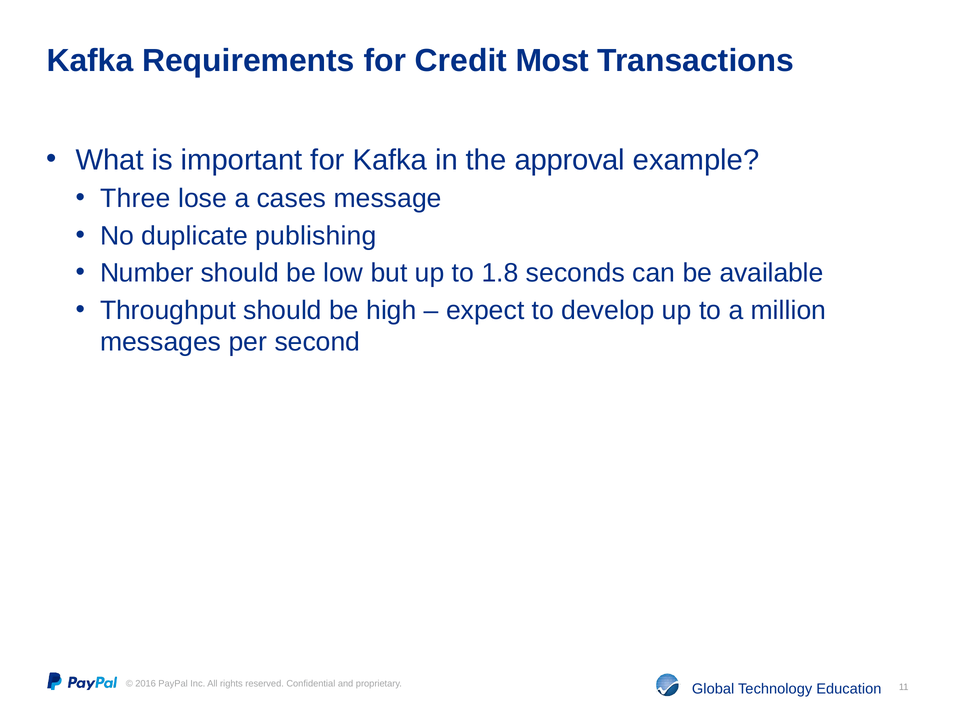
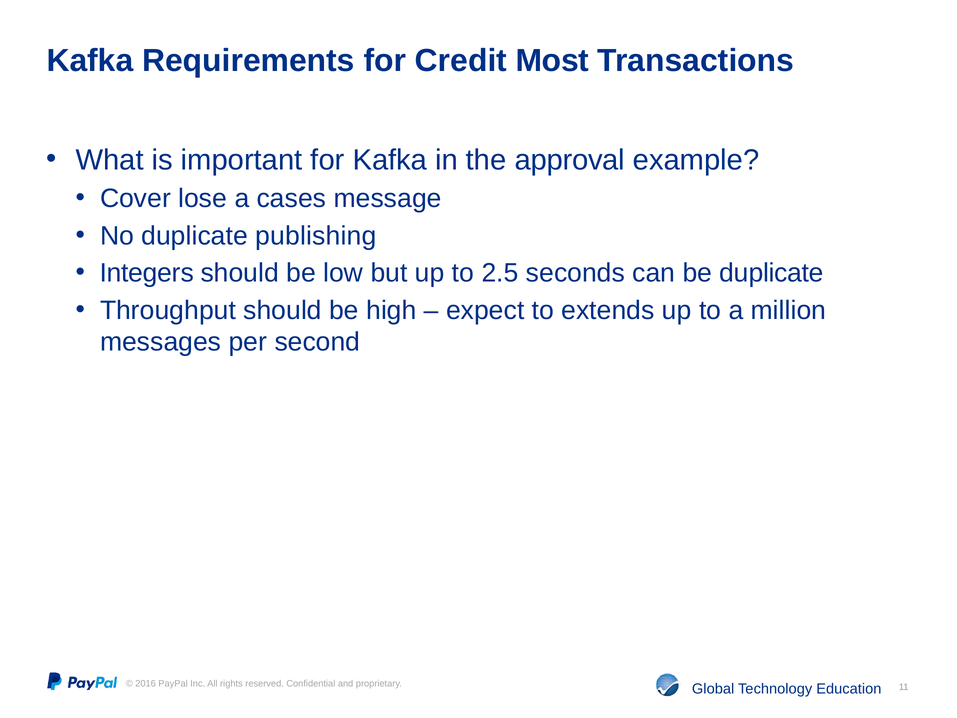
Three: Three -> Cover
Number: Number -> Integers
1.8: 1.8 -> 2.5
be available: available -> duplicate
develop: develop -> extends
